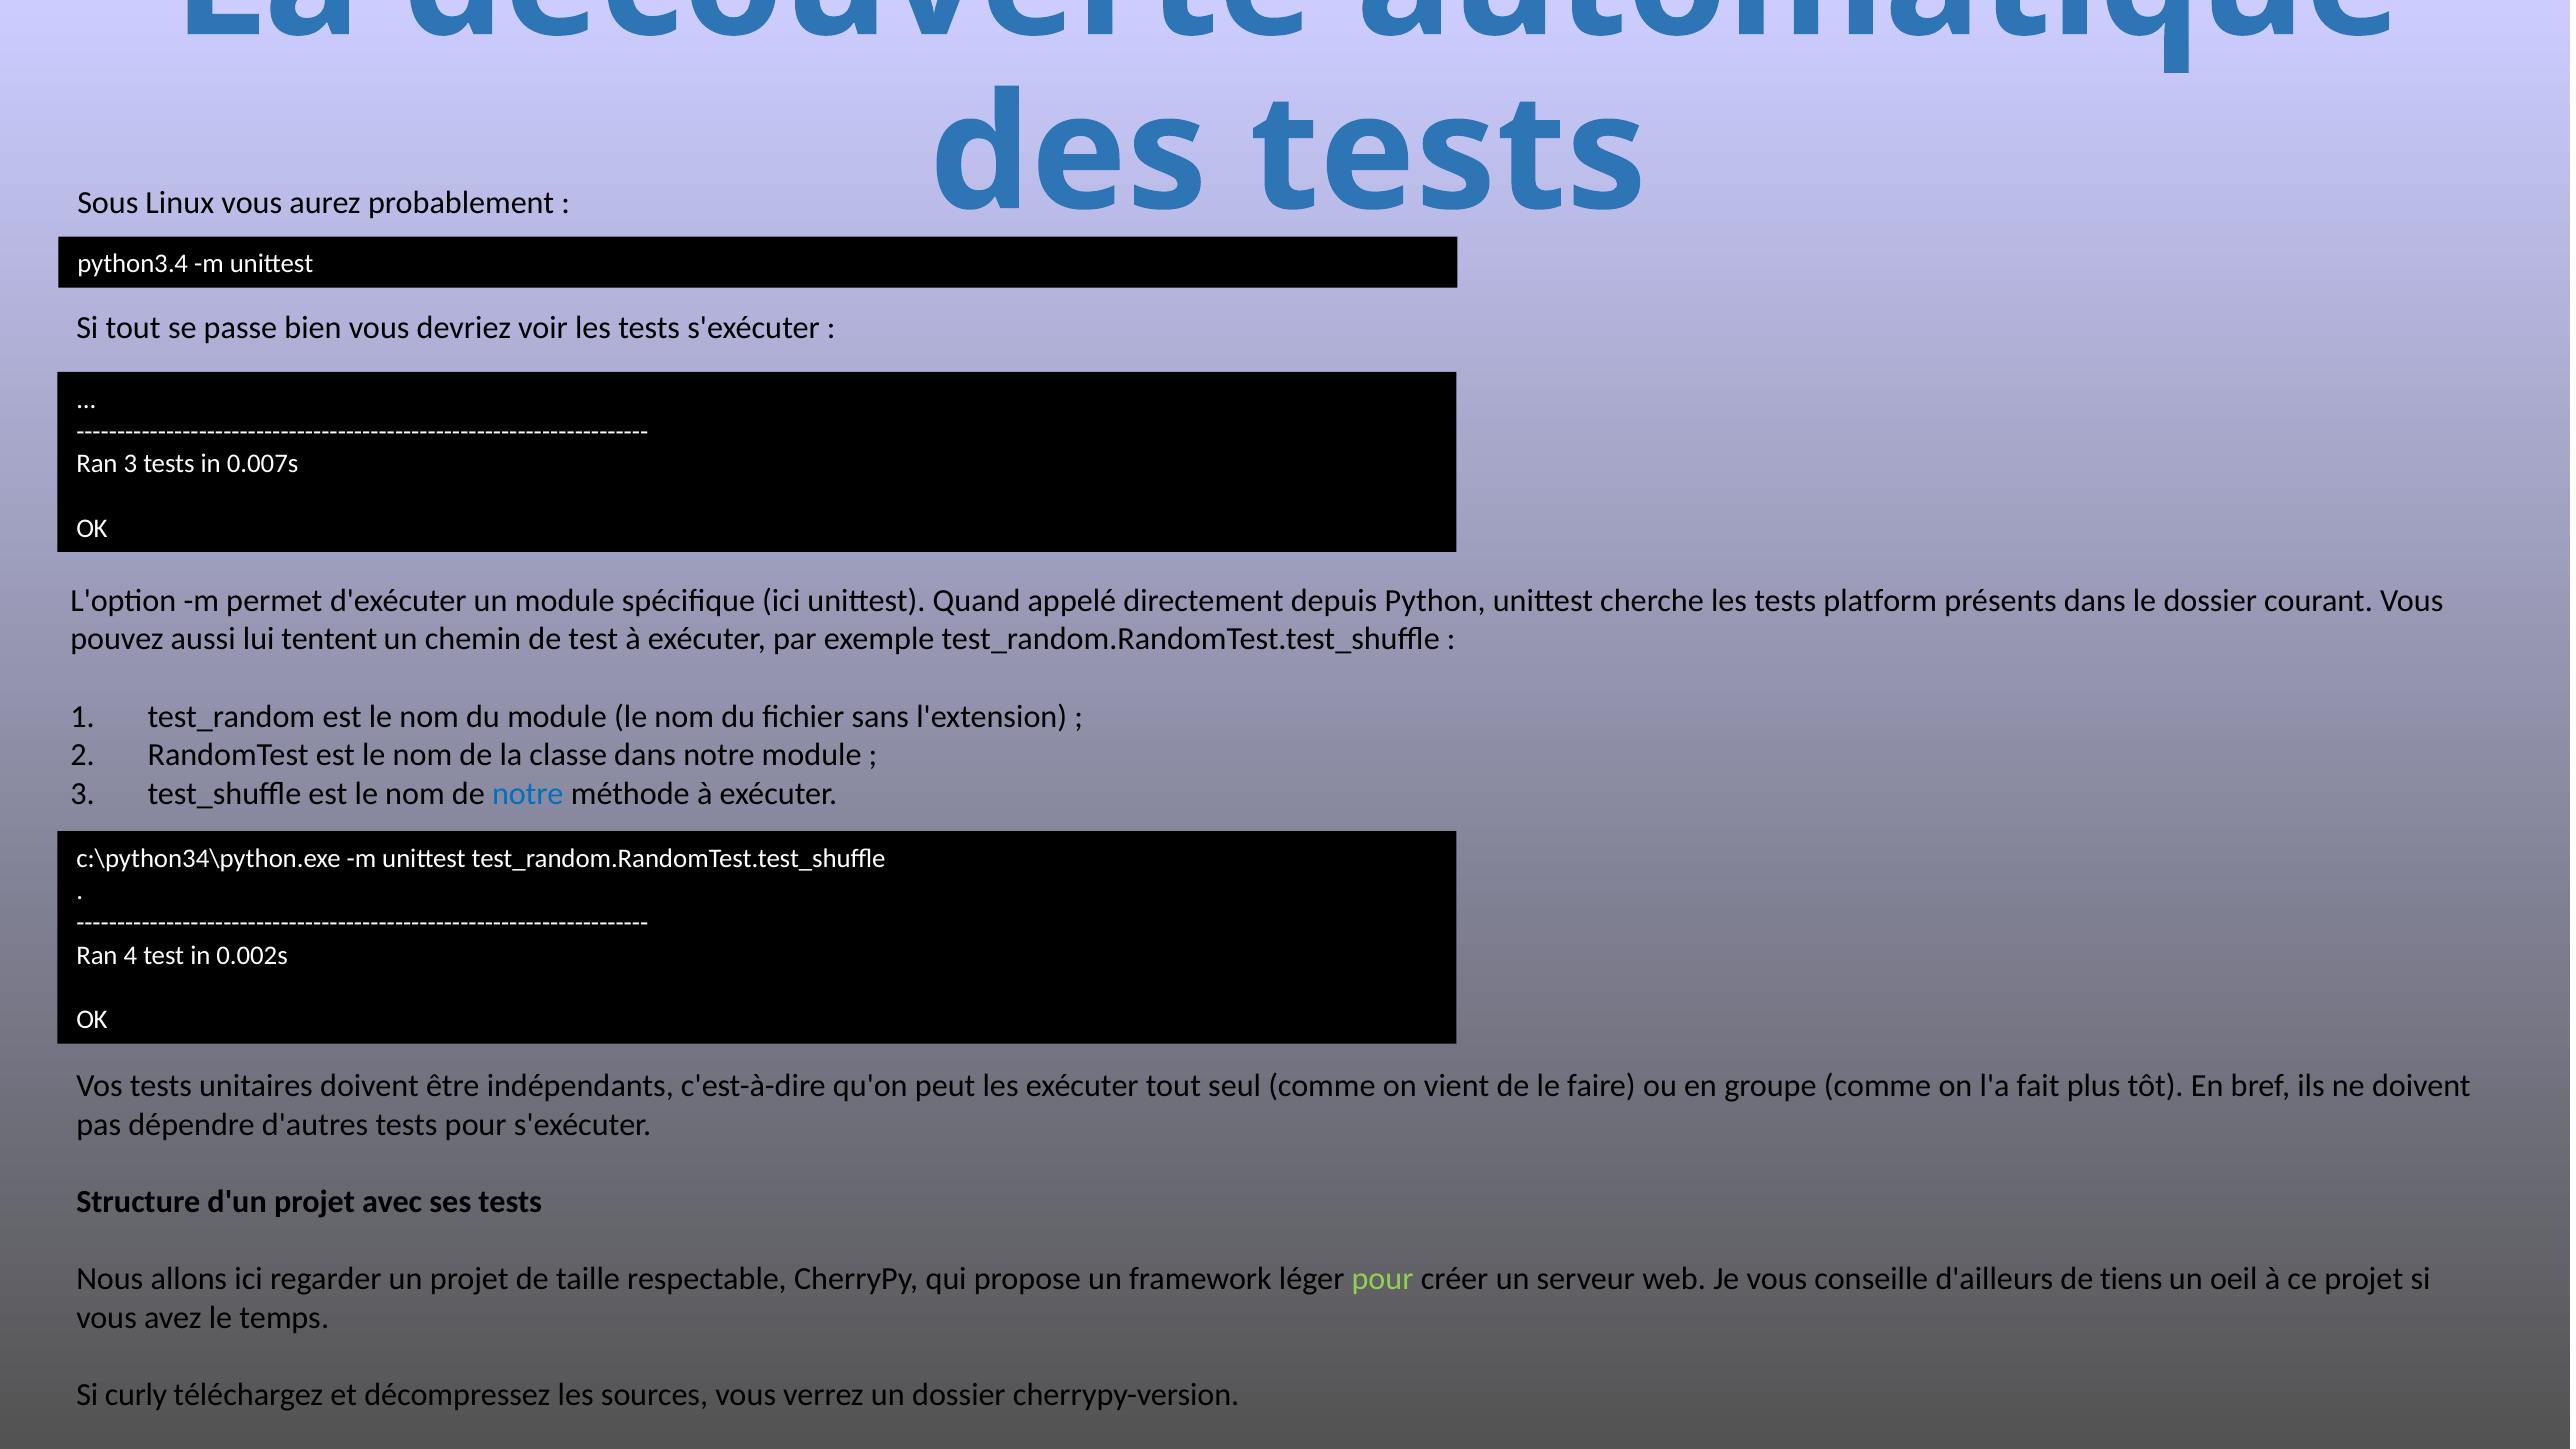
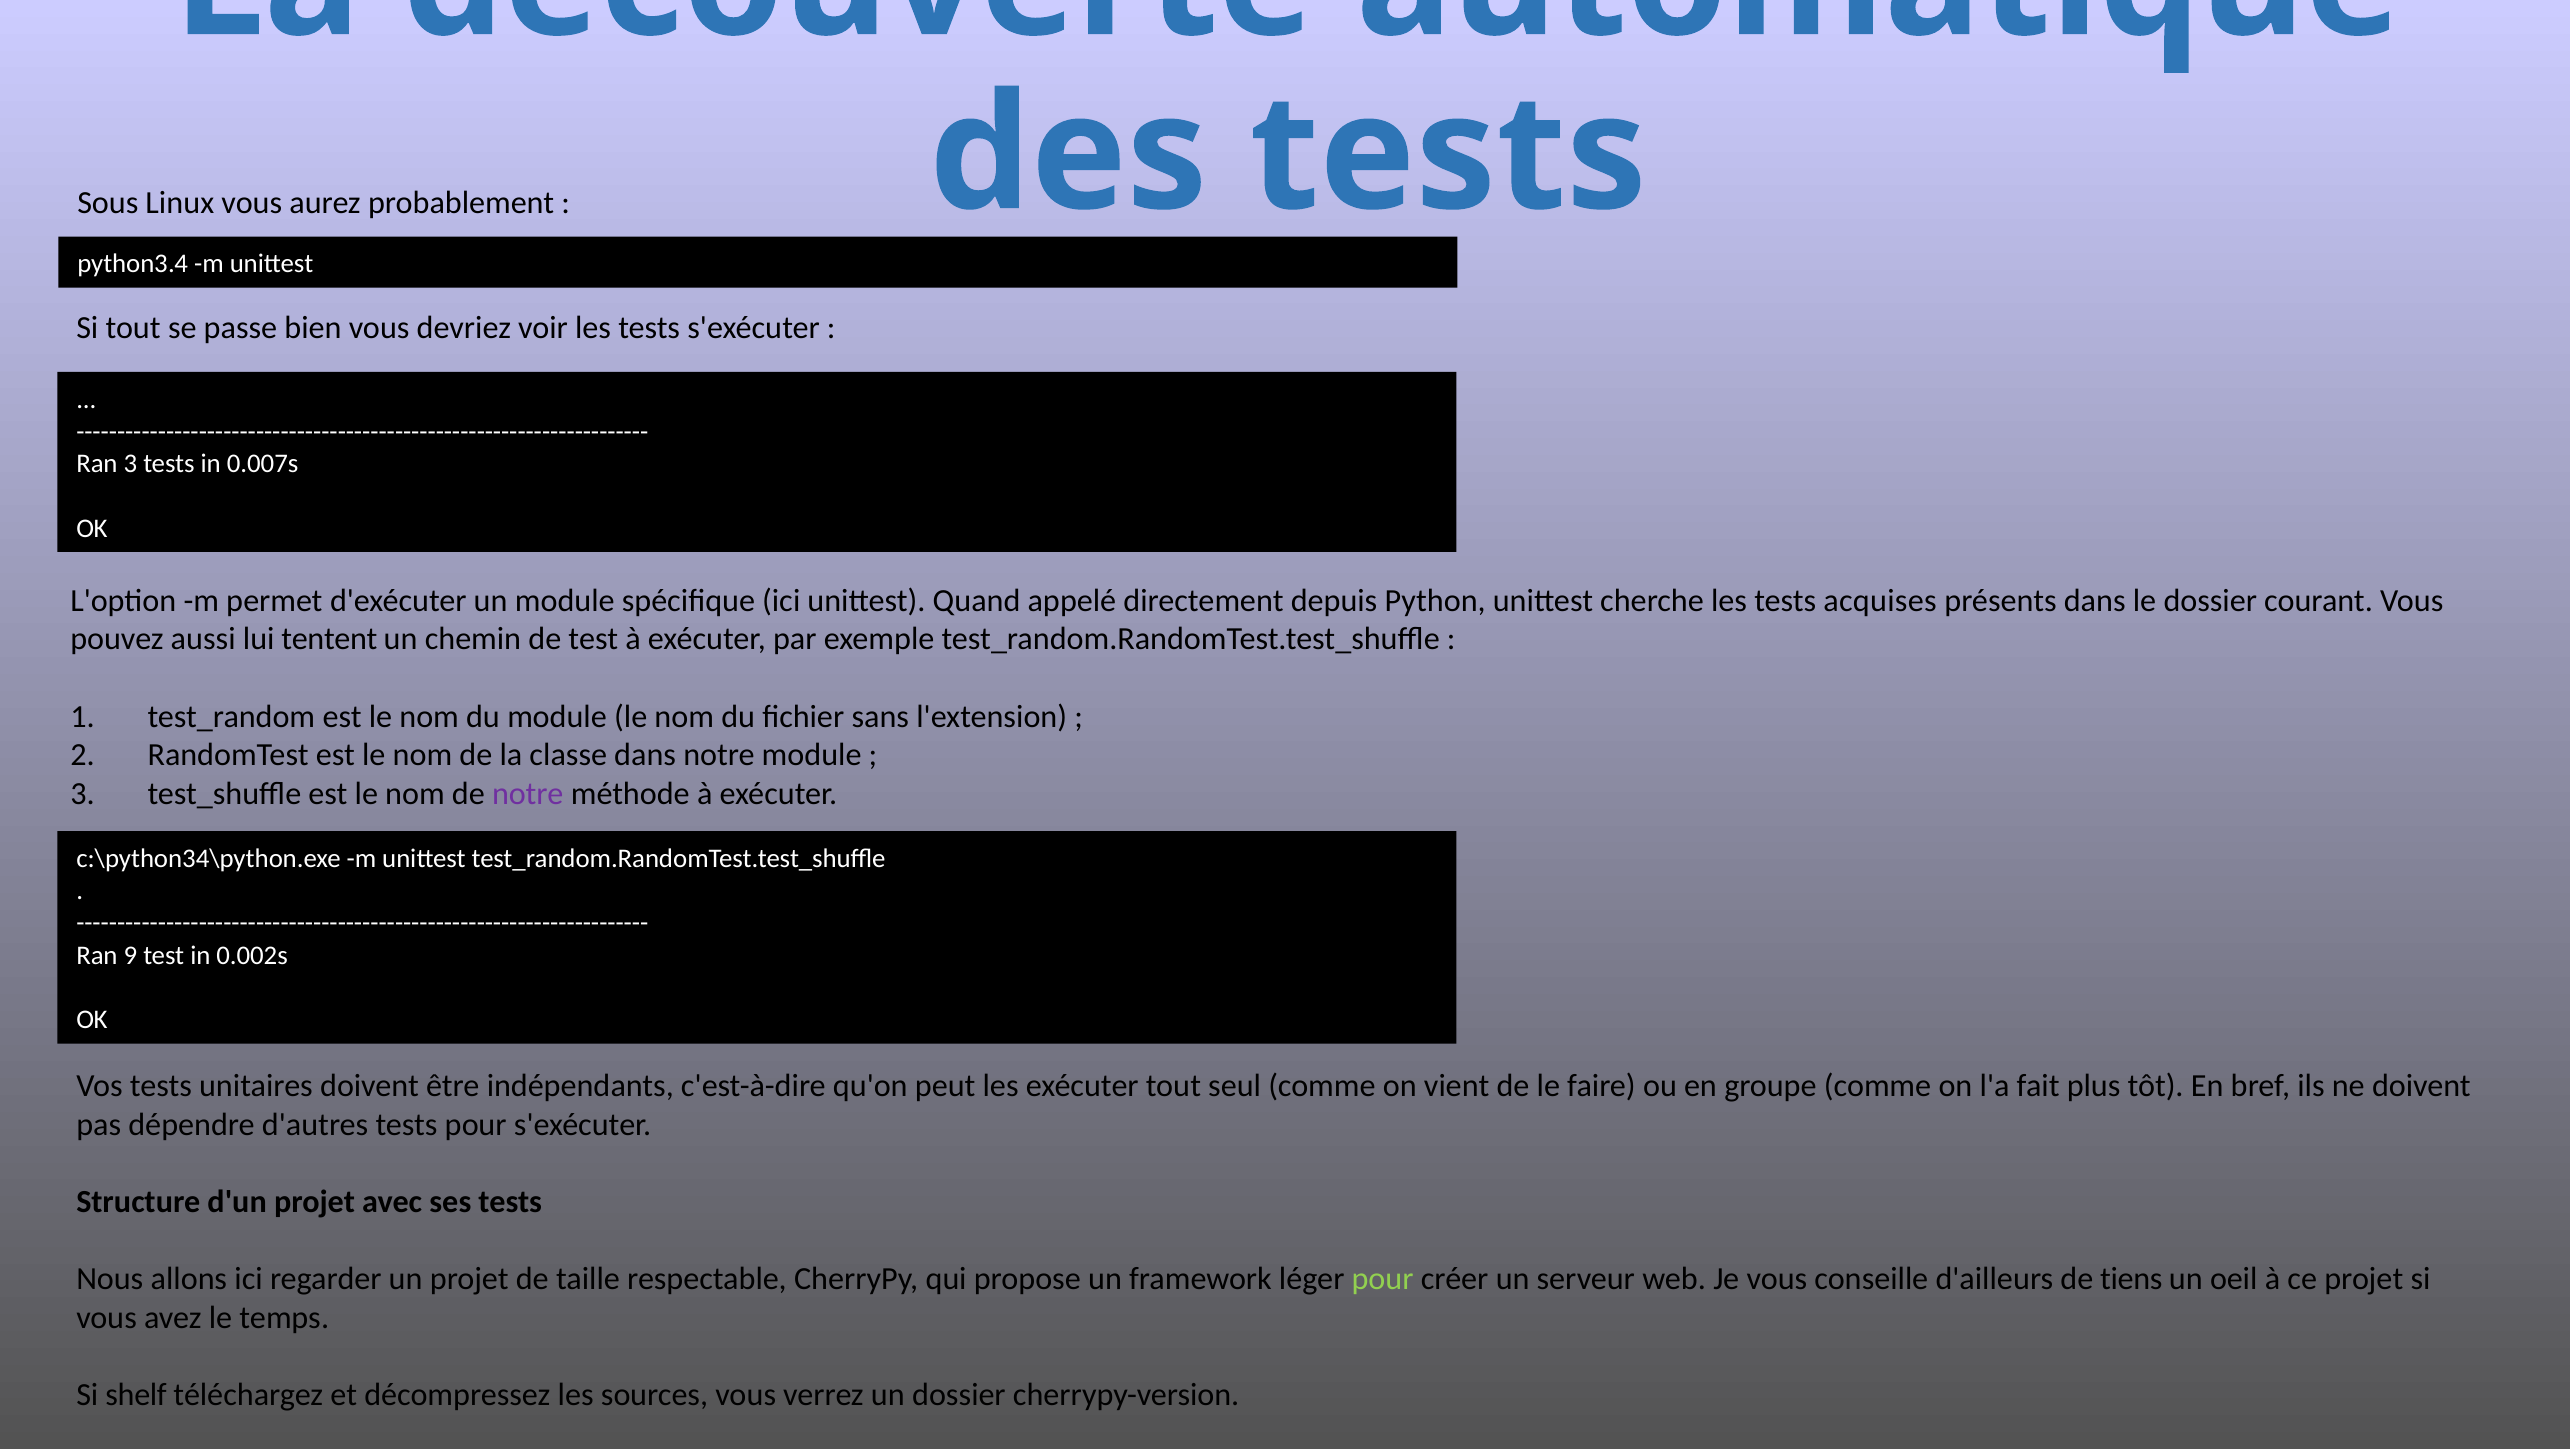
platform: platform -> acquises
notre at (528, 794) colour: blue -> purple
4: 4 -> 9
curly: curly -> shelf
